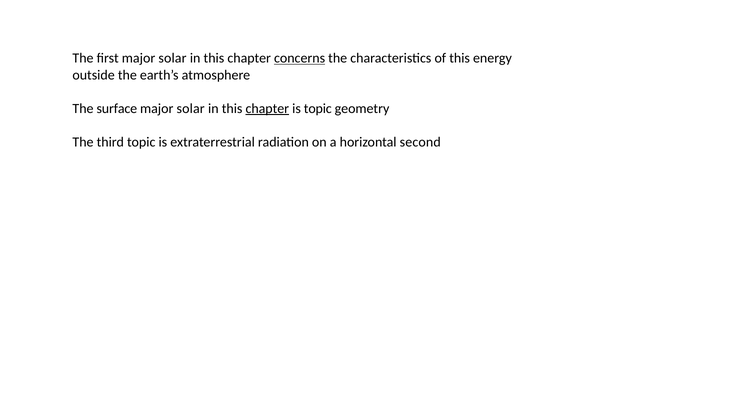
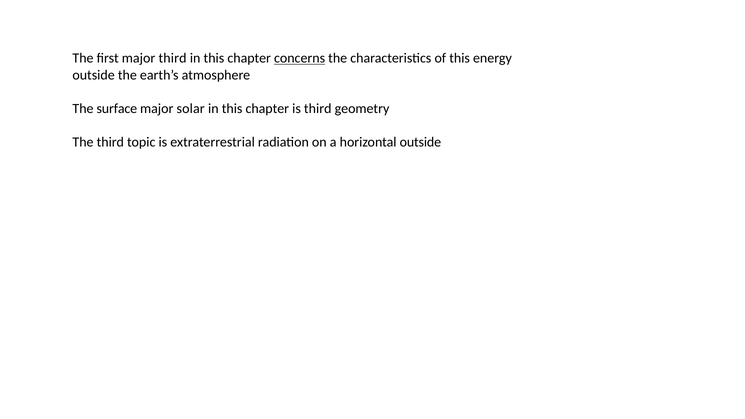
first major solar: solar -> third
chapter at (267, 109) underline: present -> none
is topic: topic -> third
horizontal second: second -> outside
